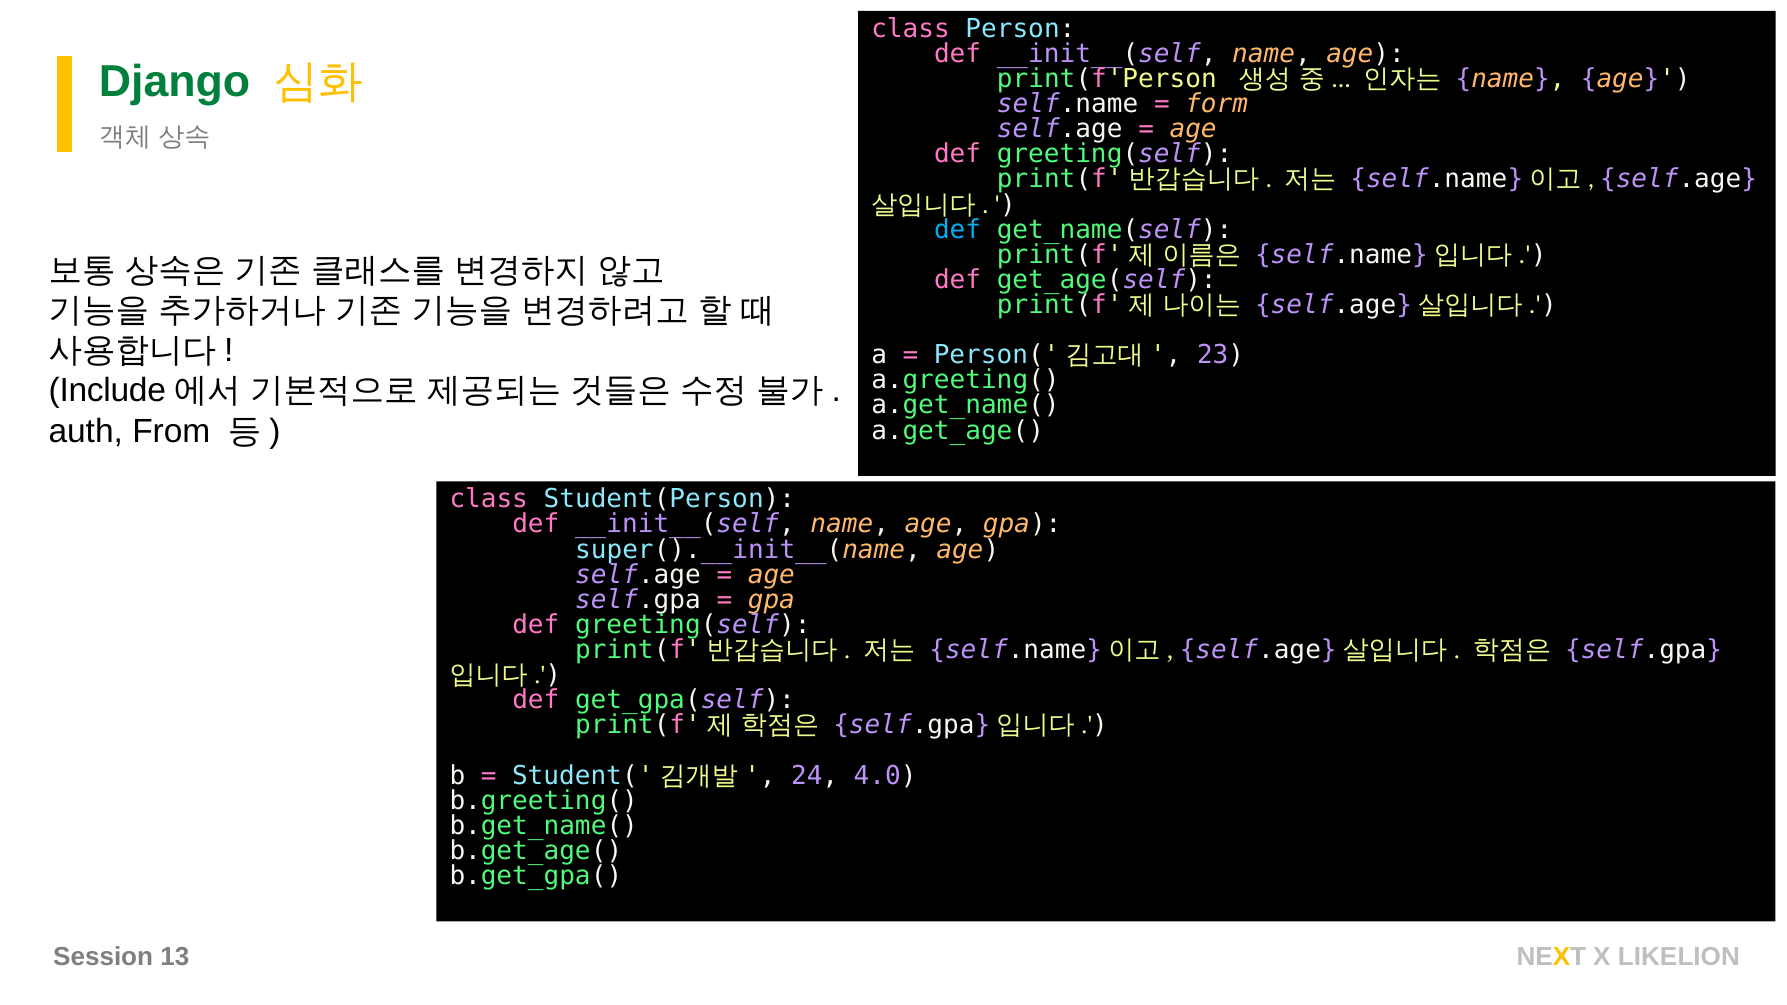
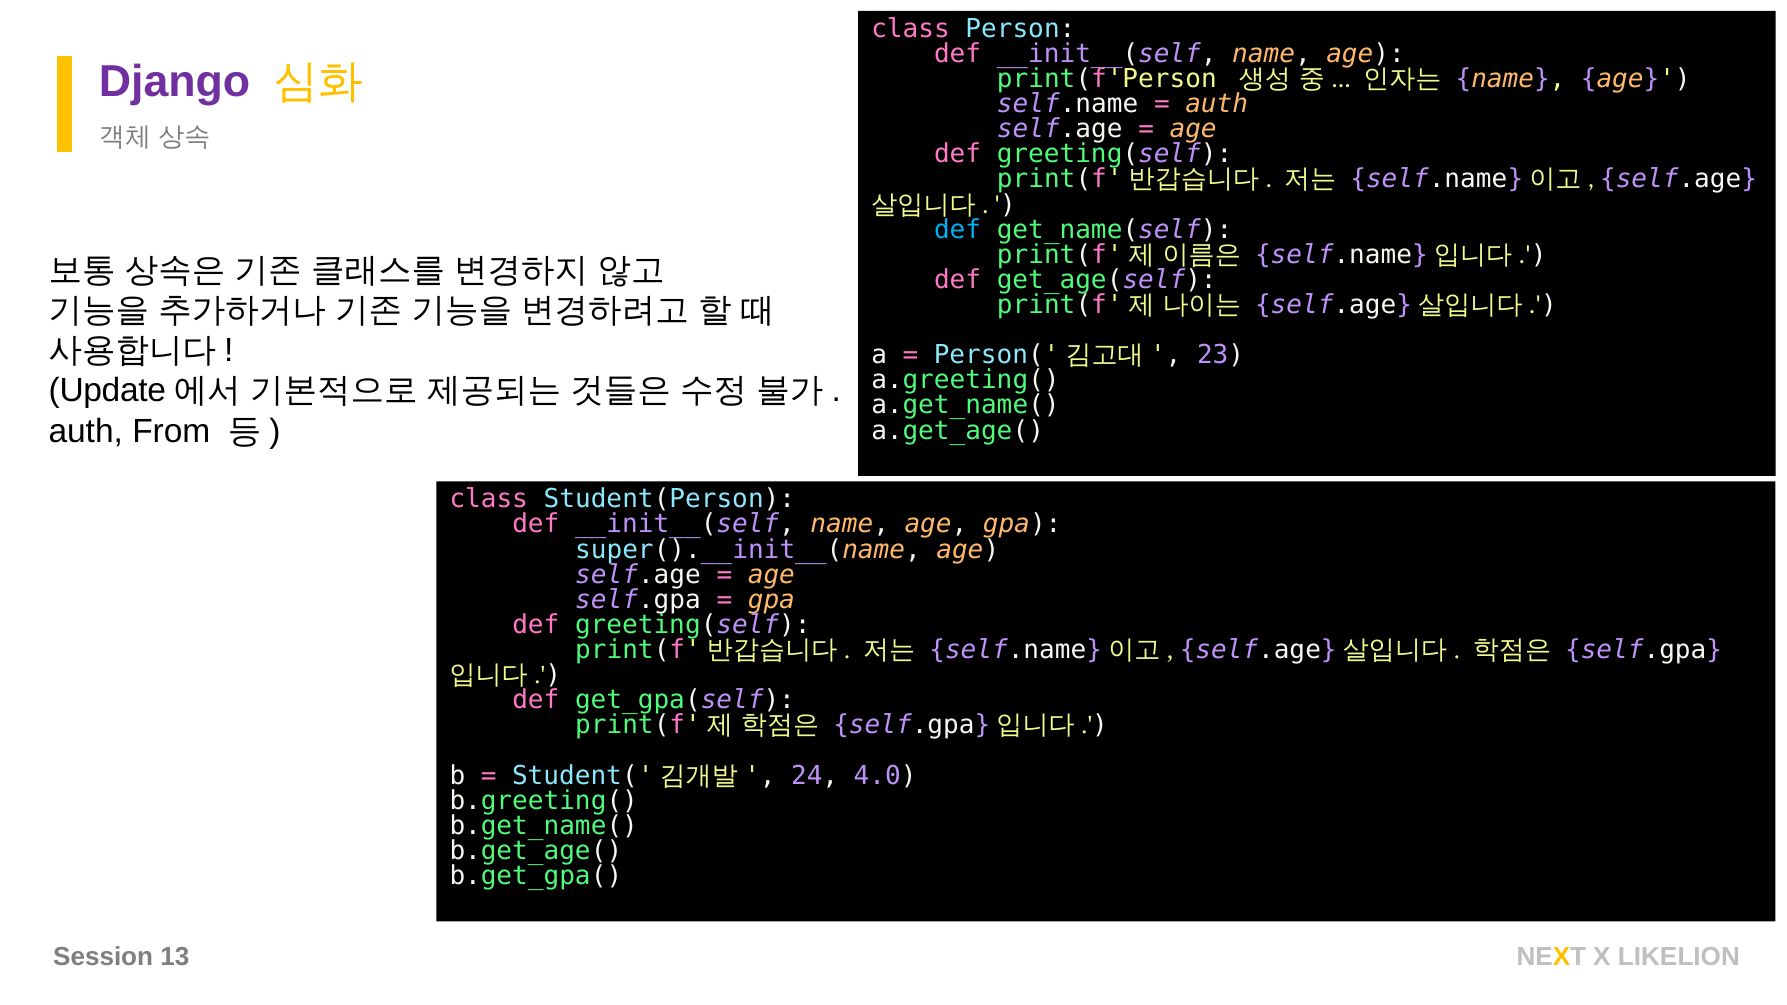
Django colour: green -> purple
form at (1217, 104): form -> auth
Include: Include -> Update
